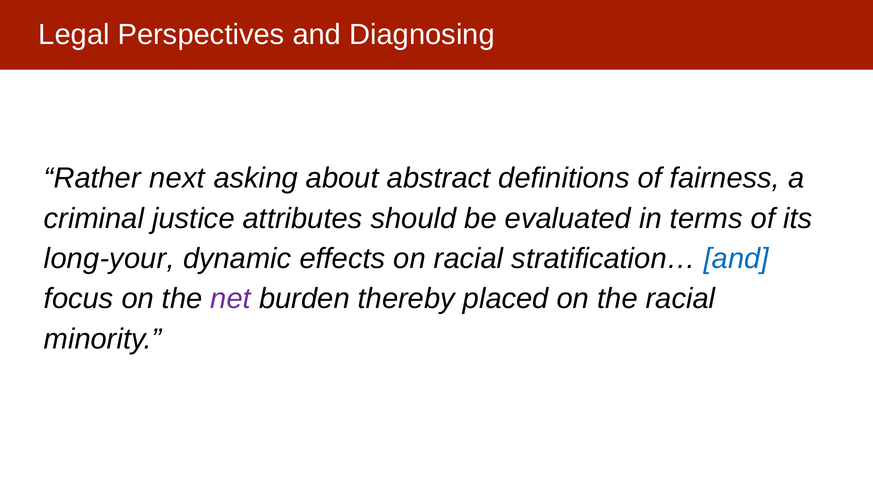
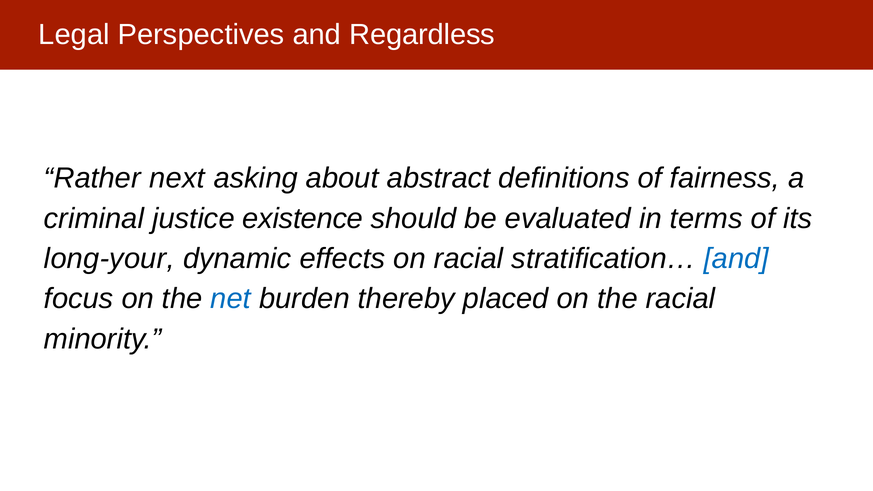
Diagnosing: Diagnosing -> Regardless
attributes: attributes -> existence
net colour: purple -> blue
